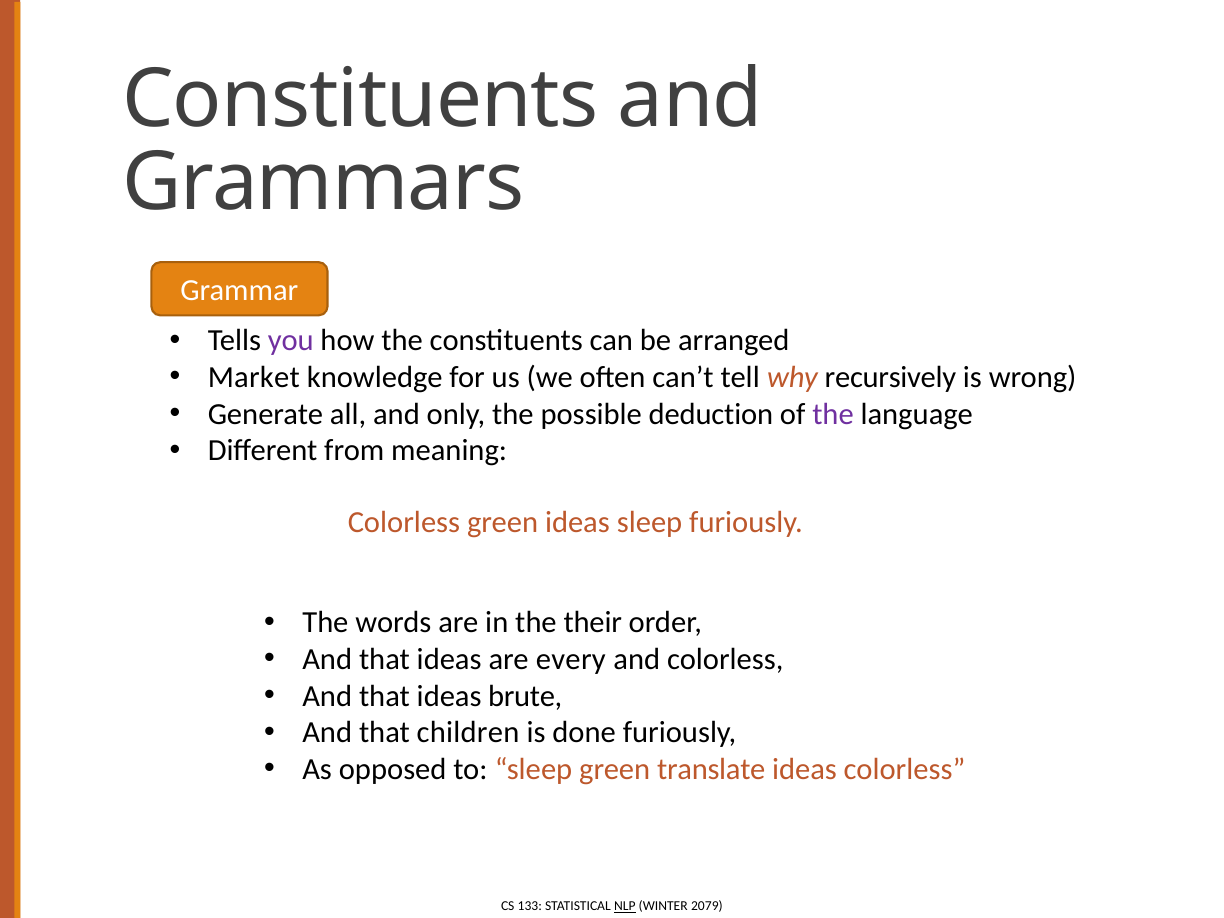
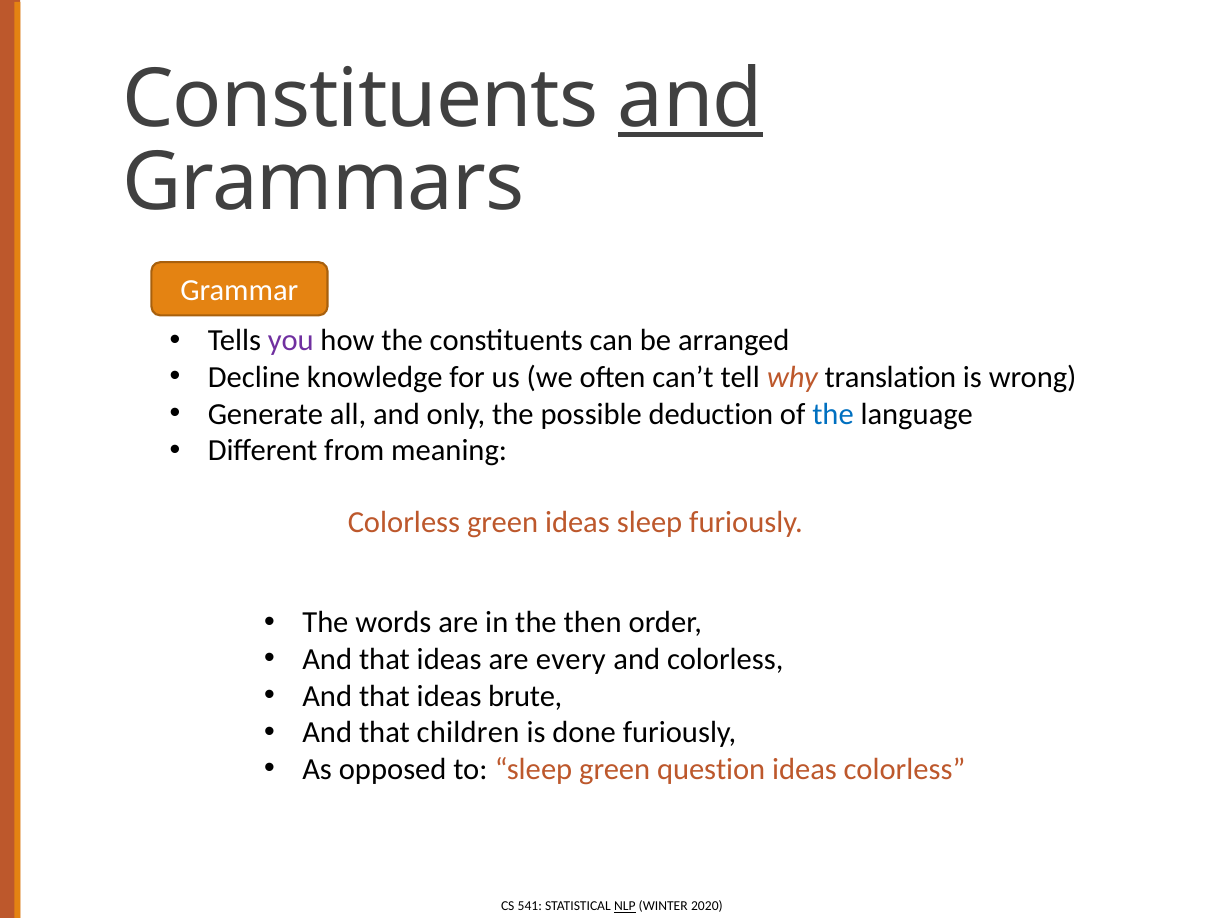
and at (691, 100) underline: none -> present
Market: Market -> Decline
recursively: recursively -> translation
the at (833, 414) colour: purple -> blue
their: their -> then
translate: translate -> question
133: 133 -> 541
2079: 2079 -> 2020
